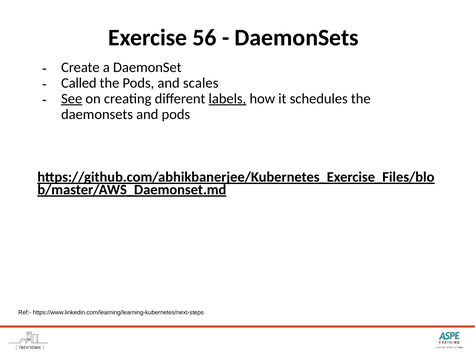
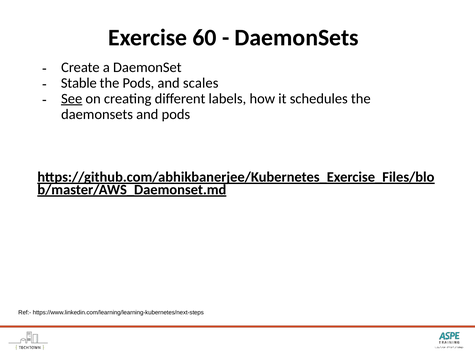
56: 56 -> 60
Called: Called -> Stable
labels underline: present -> none
